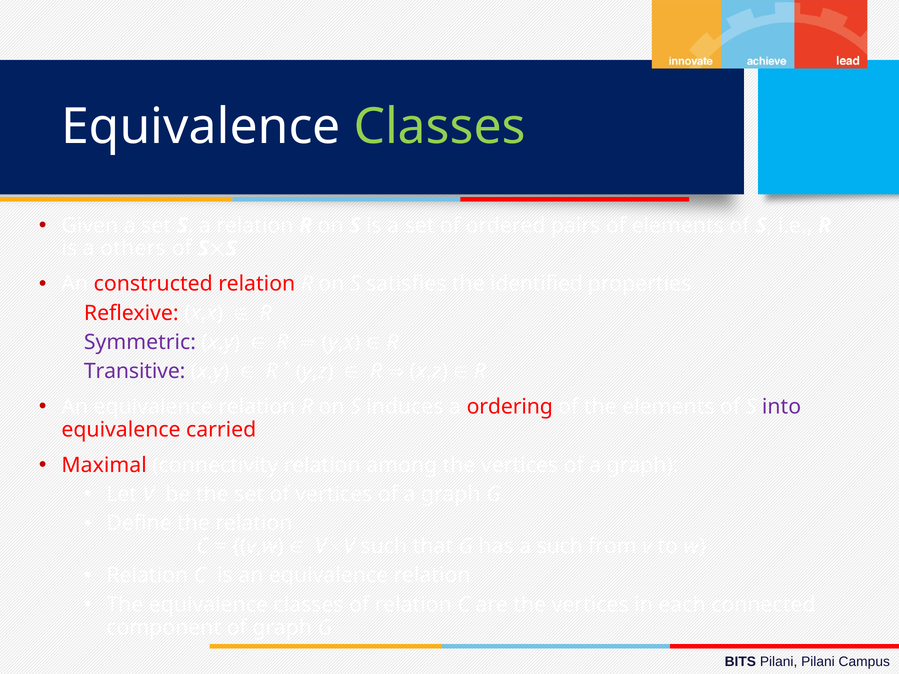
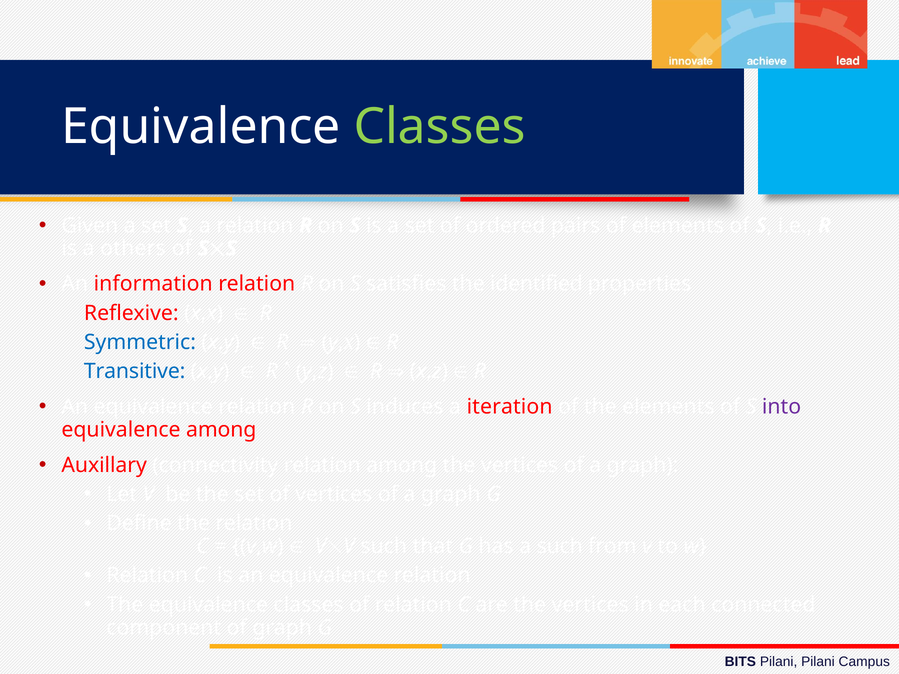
constructed: constructed -> information
Symmetric colour: purple -> blue
Transitive colour: purple -> blue
ordering: ordering -> iteration
equivalence carried: carried -> among
Maximal: Maximal -> Auxillary
